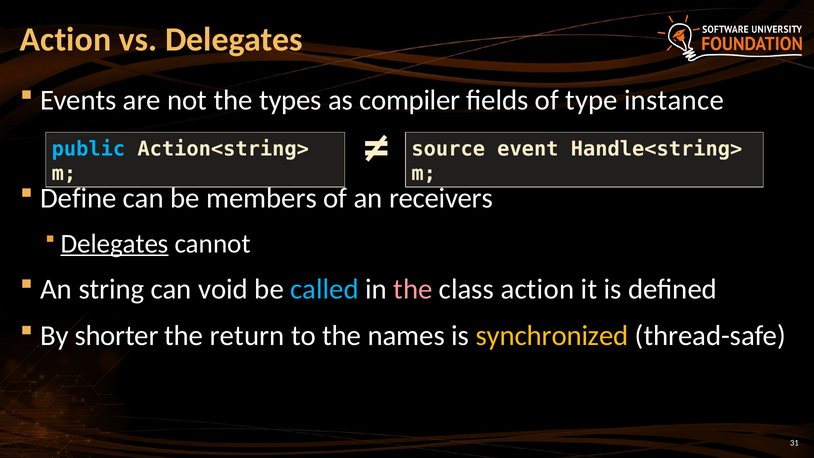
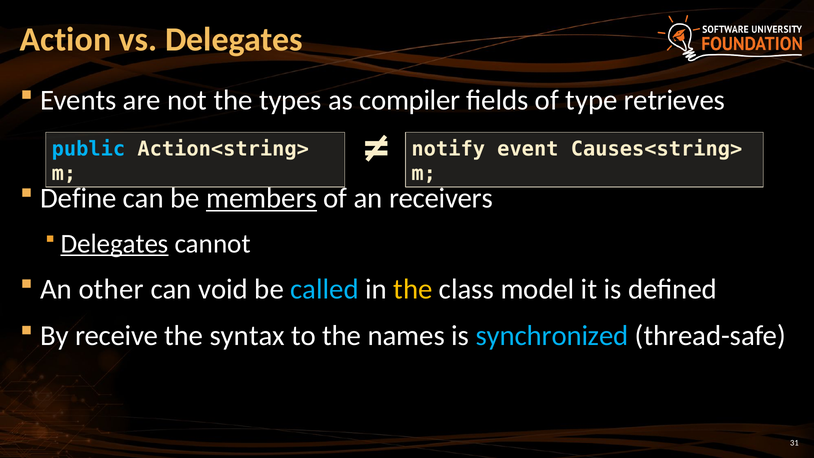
instance: instance -> retrieves
source: source -> notify
Handle<string>: Handle<string> -> Causes<string>
members underline: none -> present
string: string -> other
the at (413, 289) colour: pink -> yellow
class action: action -> model
shorter: shorter -> receive
return: return -> syntax
synchronized colour: yellow -> light blue
